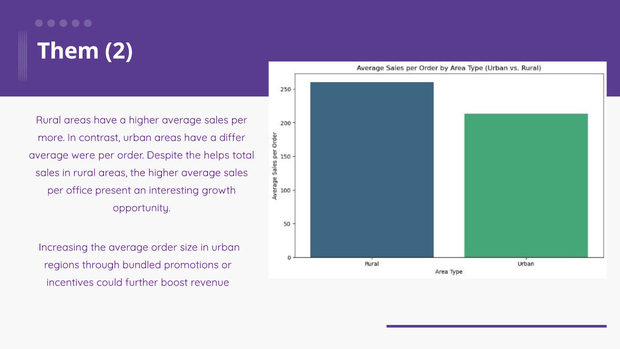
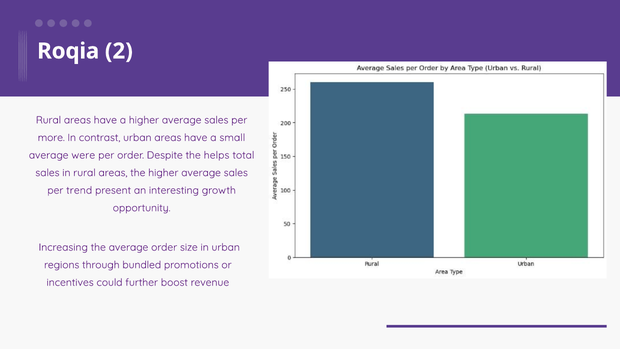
Them: Them -> Roqia
differ: differ -> small
office: office -> trend
